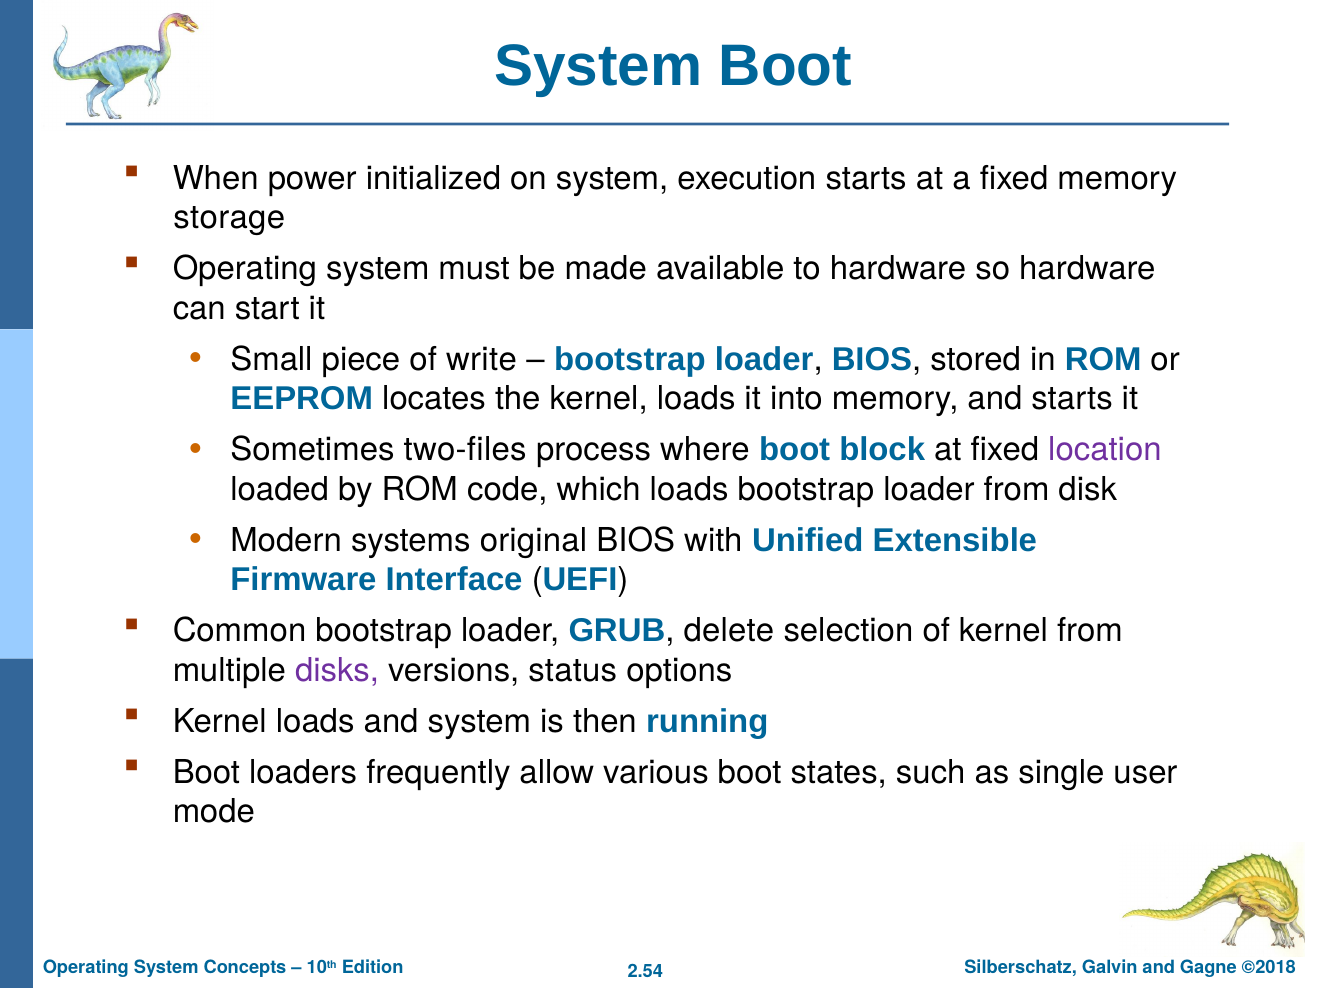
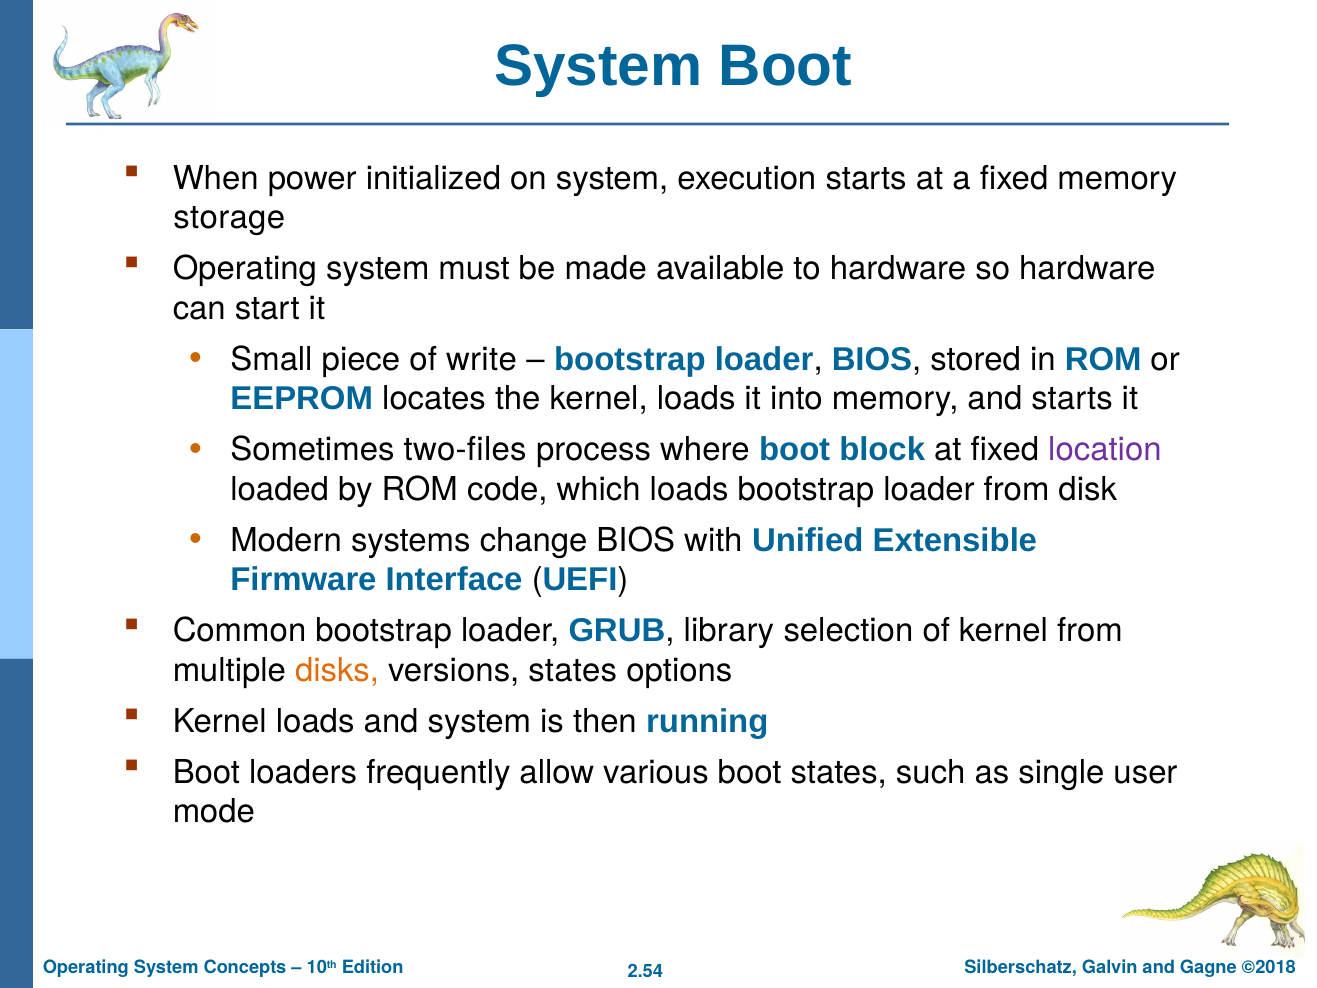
original: original -> change
delete: delete -> library
disks colour: purple -> orange
versions status: status -> states
